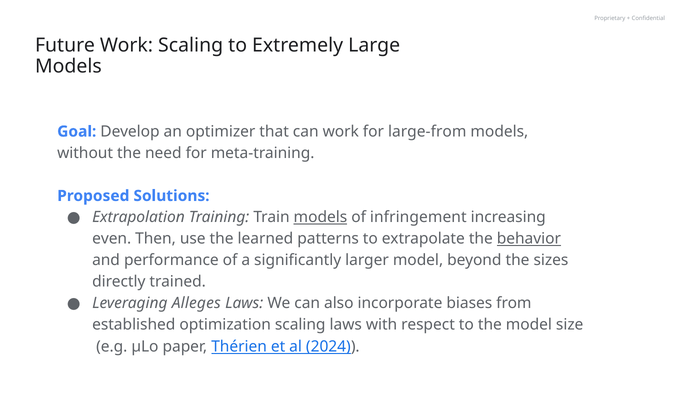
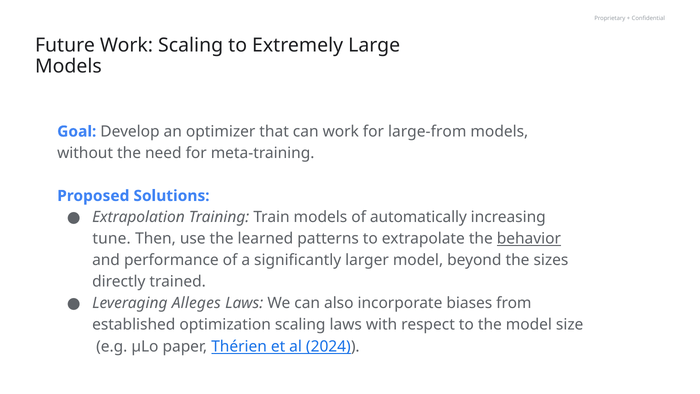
models at (320, 217) underline: present -> none
infringement: infringement -> automatically
even: even -> tune
